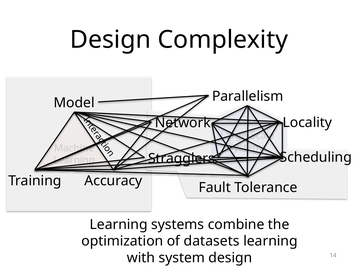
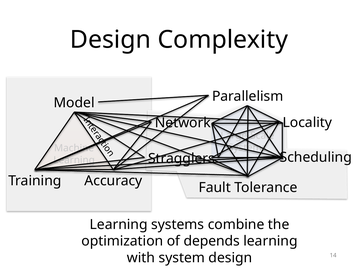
datasets: datasets -> depends
